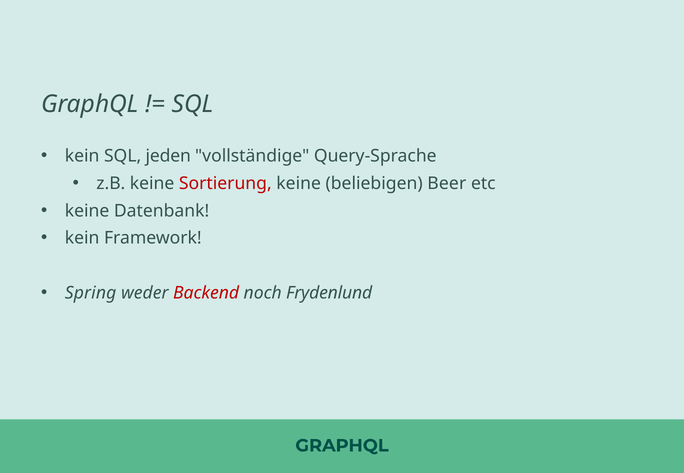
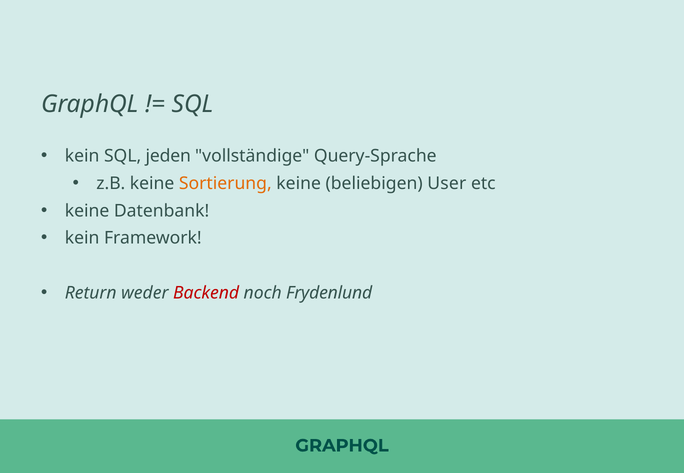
Sortierung colour: red -> orange
Beer: Beer -> User
Spring: Spring -> Return
